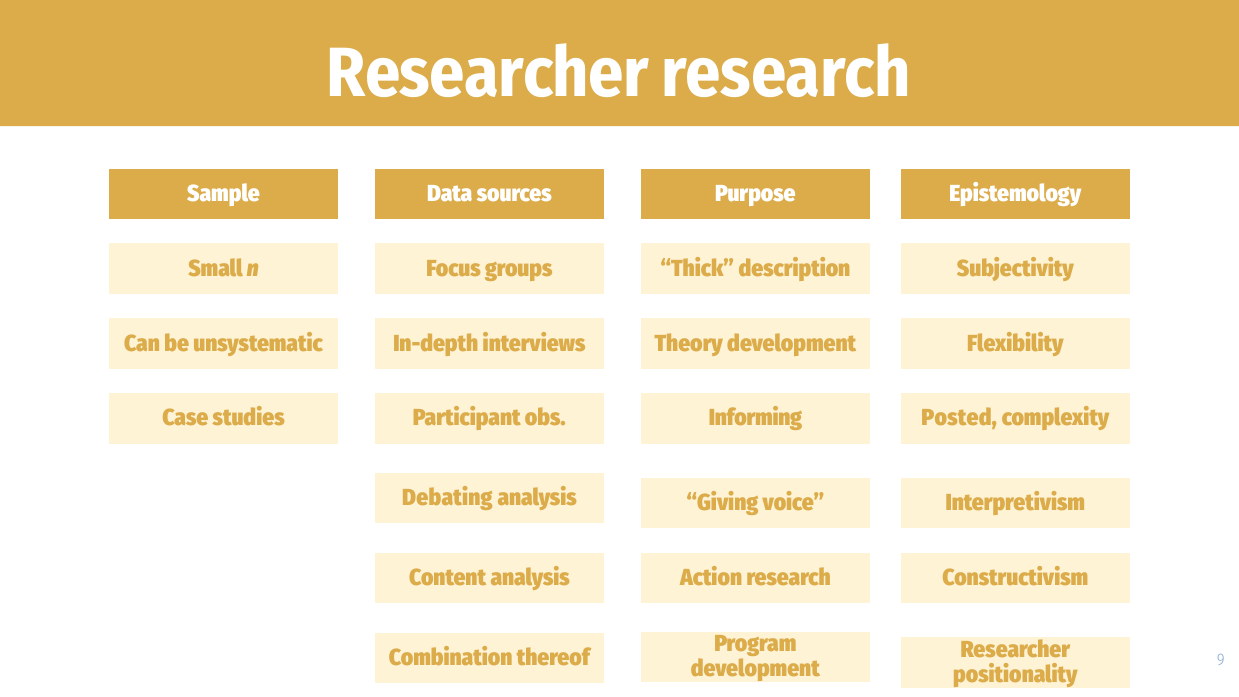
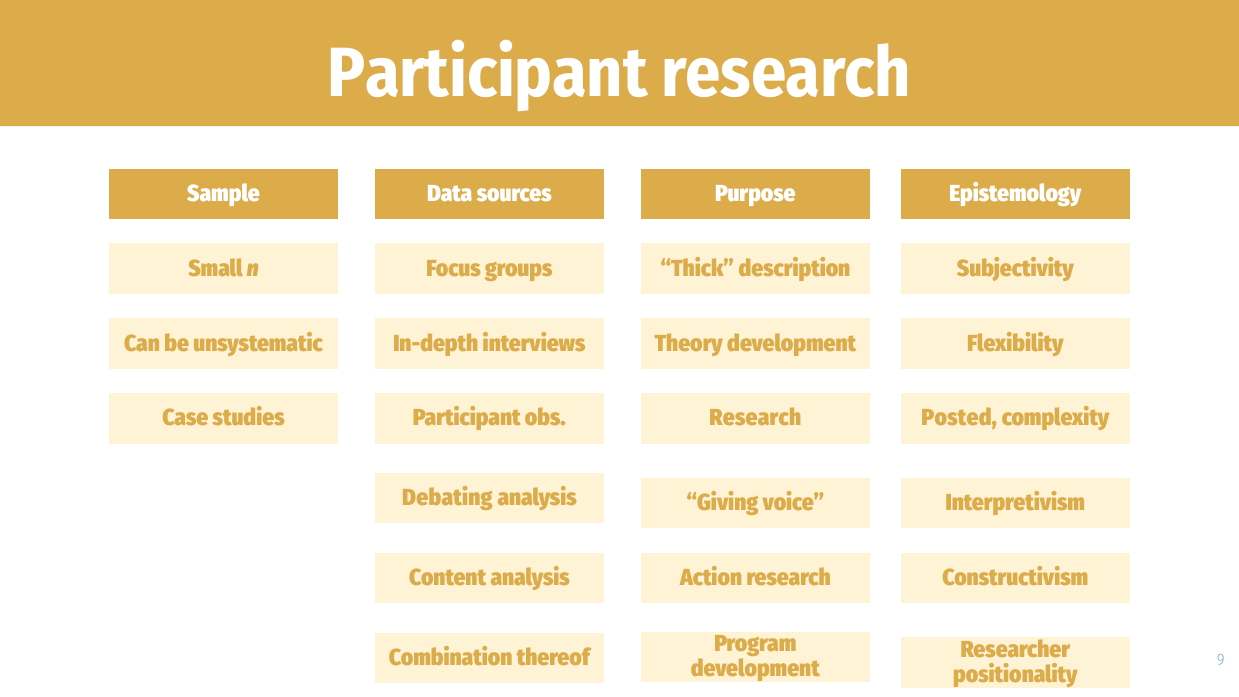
Researcher at (488, 74): Researcher -> Participant
Informing at (755, 418): Informing -> Research
